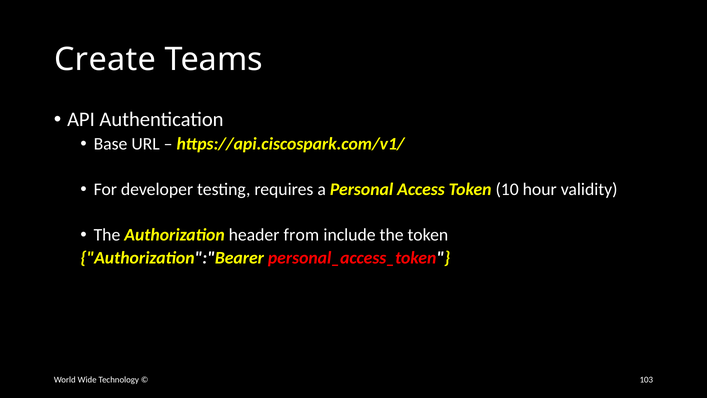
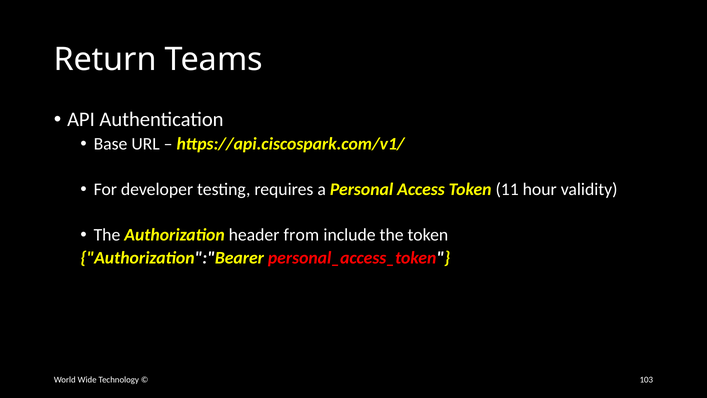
Create: Create -> Return
10: 10 -> 11
